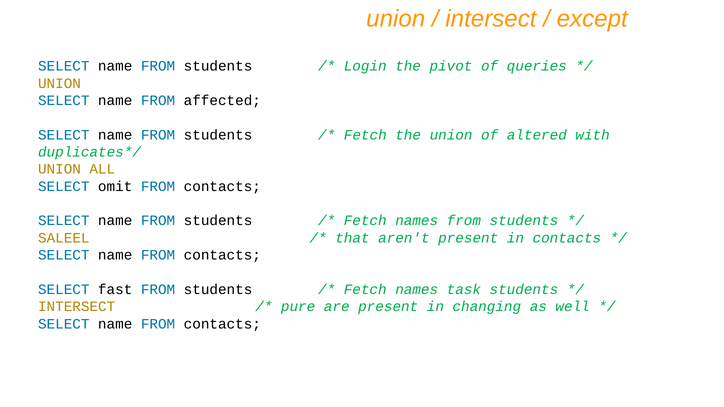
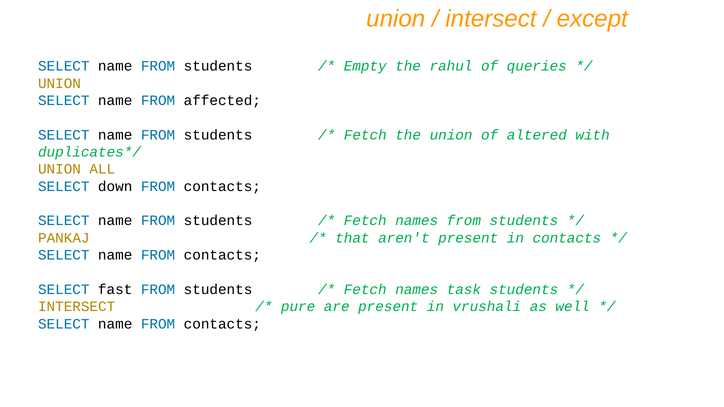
Login: Login -> Empty
pivot: pivot -> rahul
omit: omit -> down
SALEEL: SALEEL -> PANKAJ
changing: changing -> vrushali
